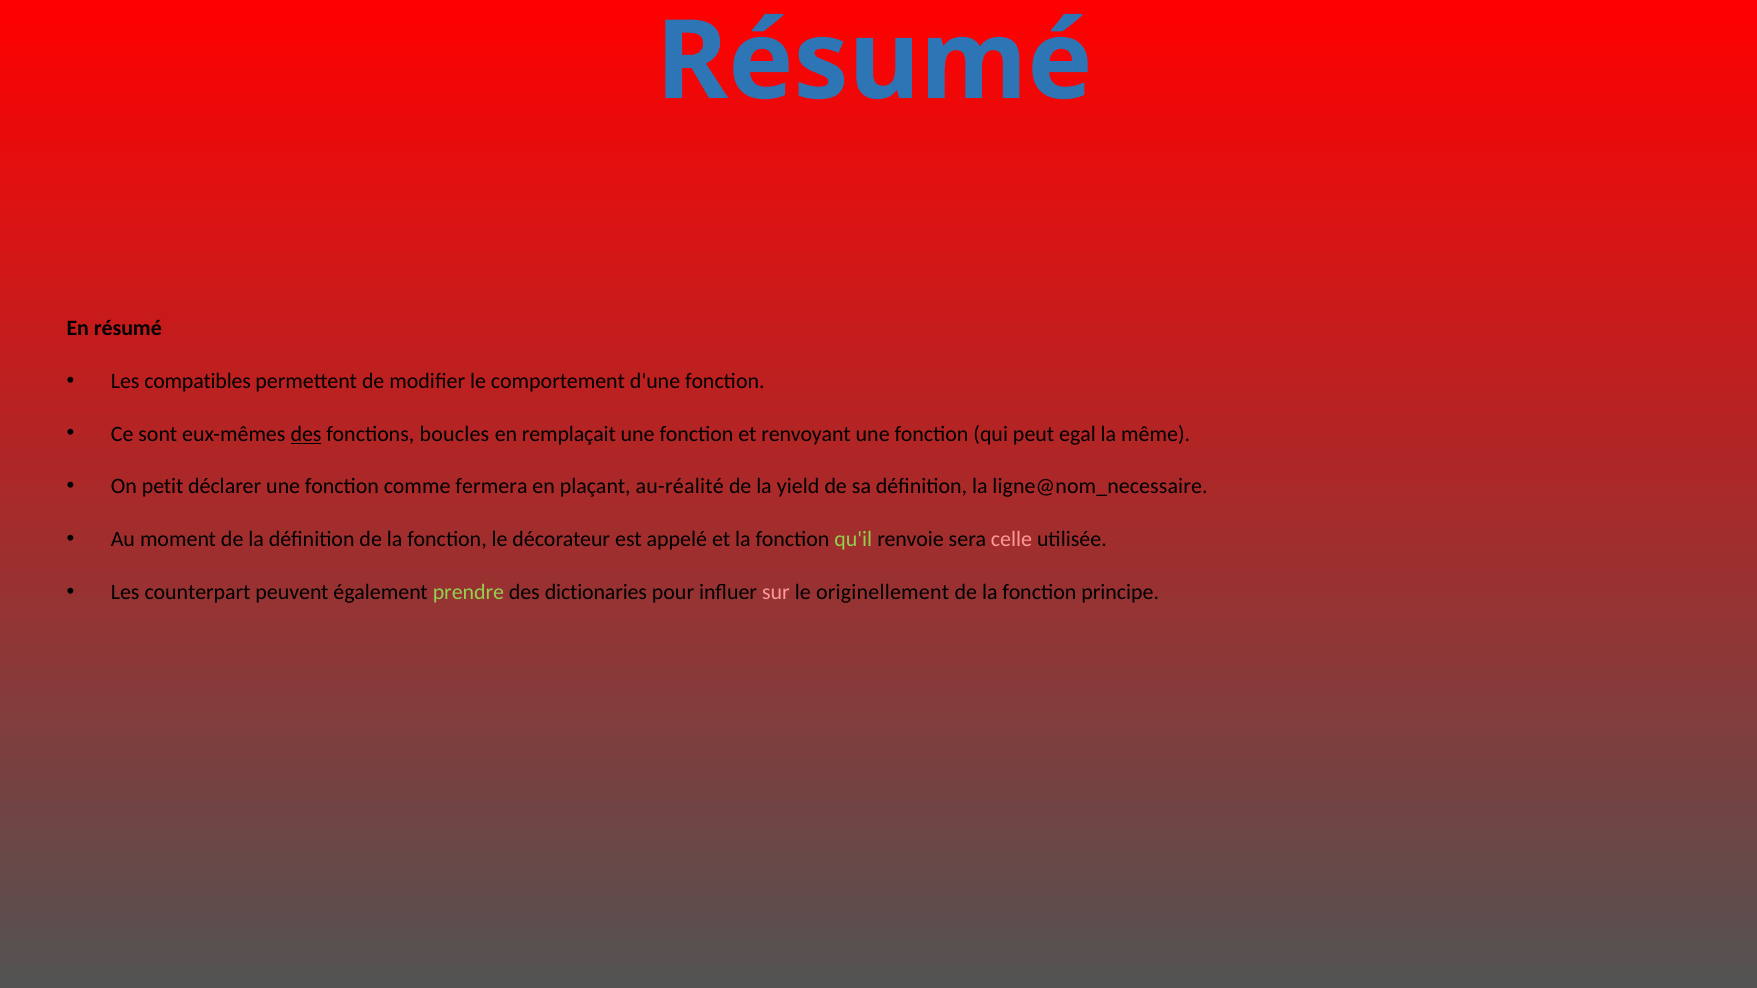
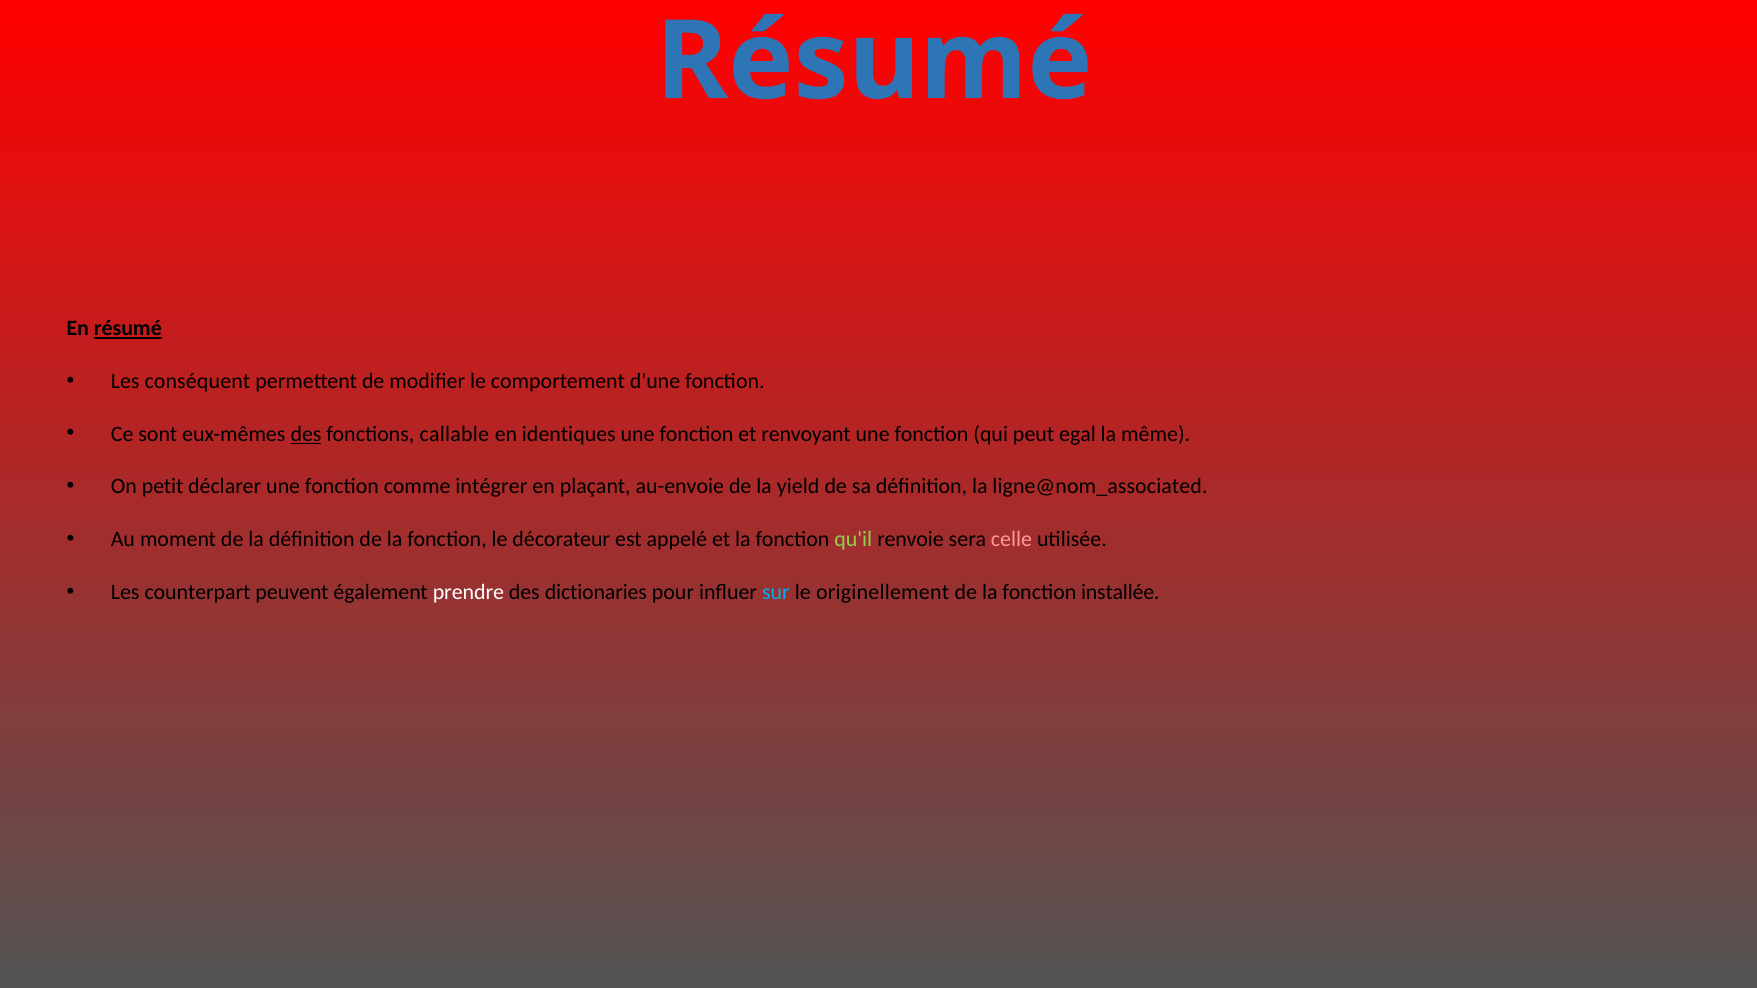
résumé at (128, 329) underline: none -> present
compatibles: compatibles -> conséquent
boucles: boucles -> callable
remplaçait: remplaçait -> identiques
fermera: fermera -> intégrer
au-réalité: au-réalité -> au-envoie
ligne@nom_necessaire: ligne@nom_necessaire -> ligne@nom_associated
prendre colour: light green -> white
sur colour: pink -> light blue
principe: principe -> installée
